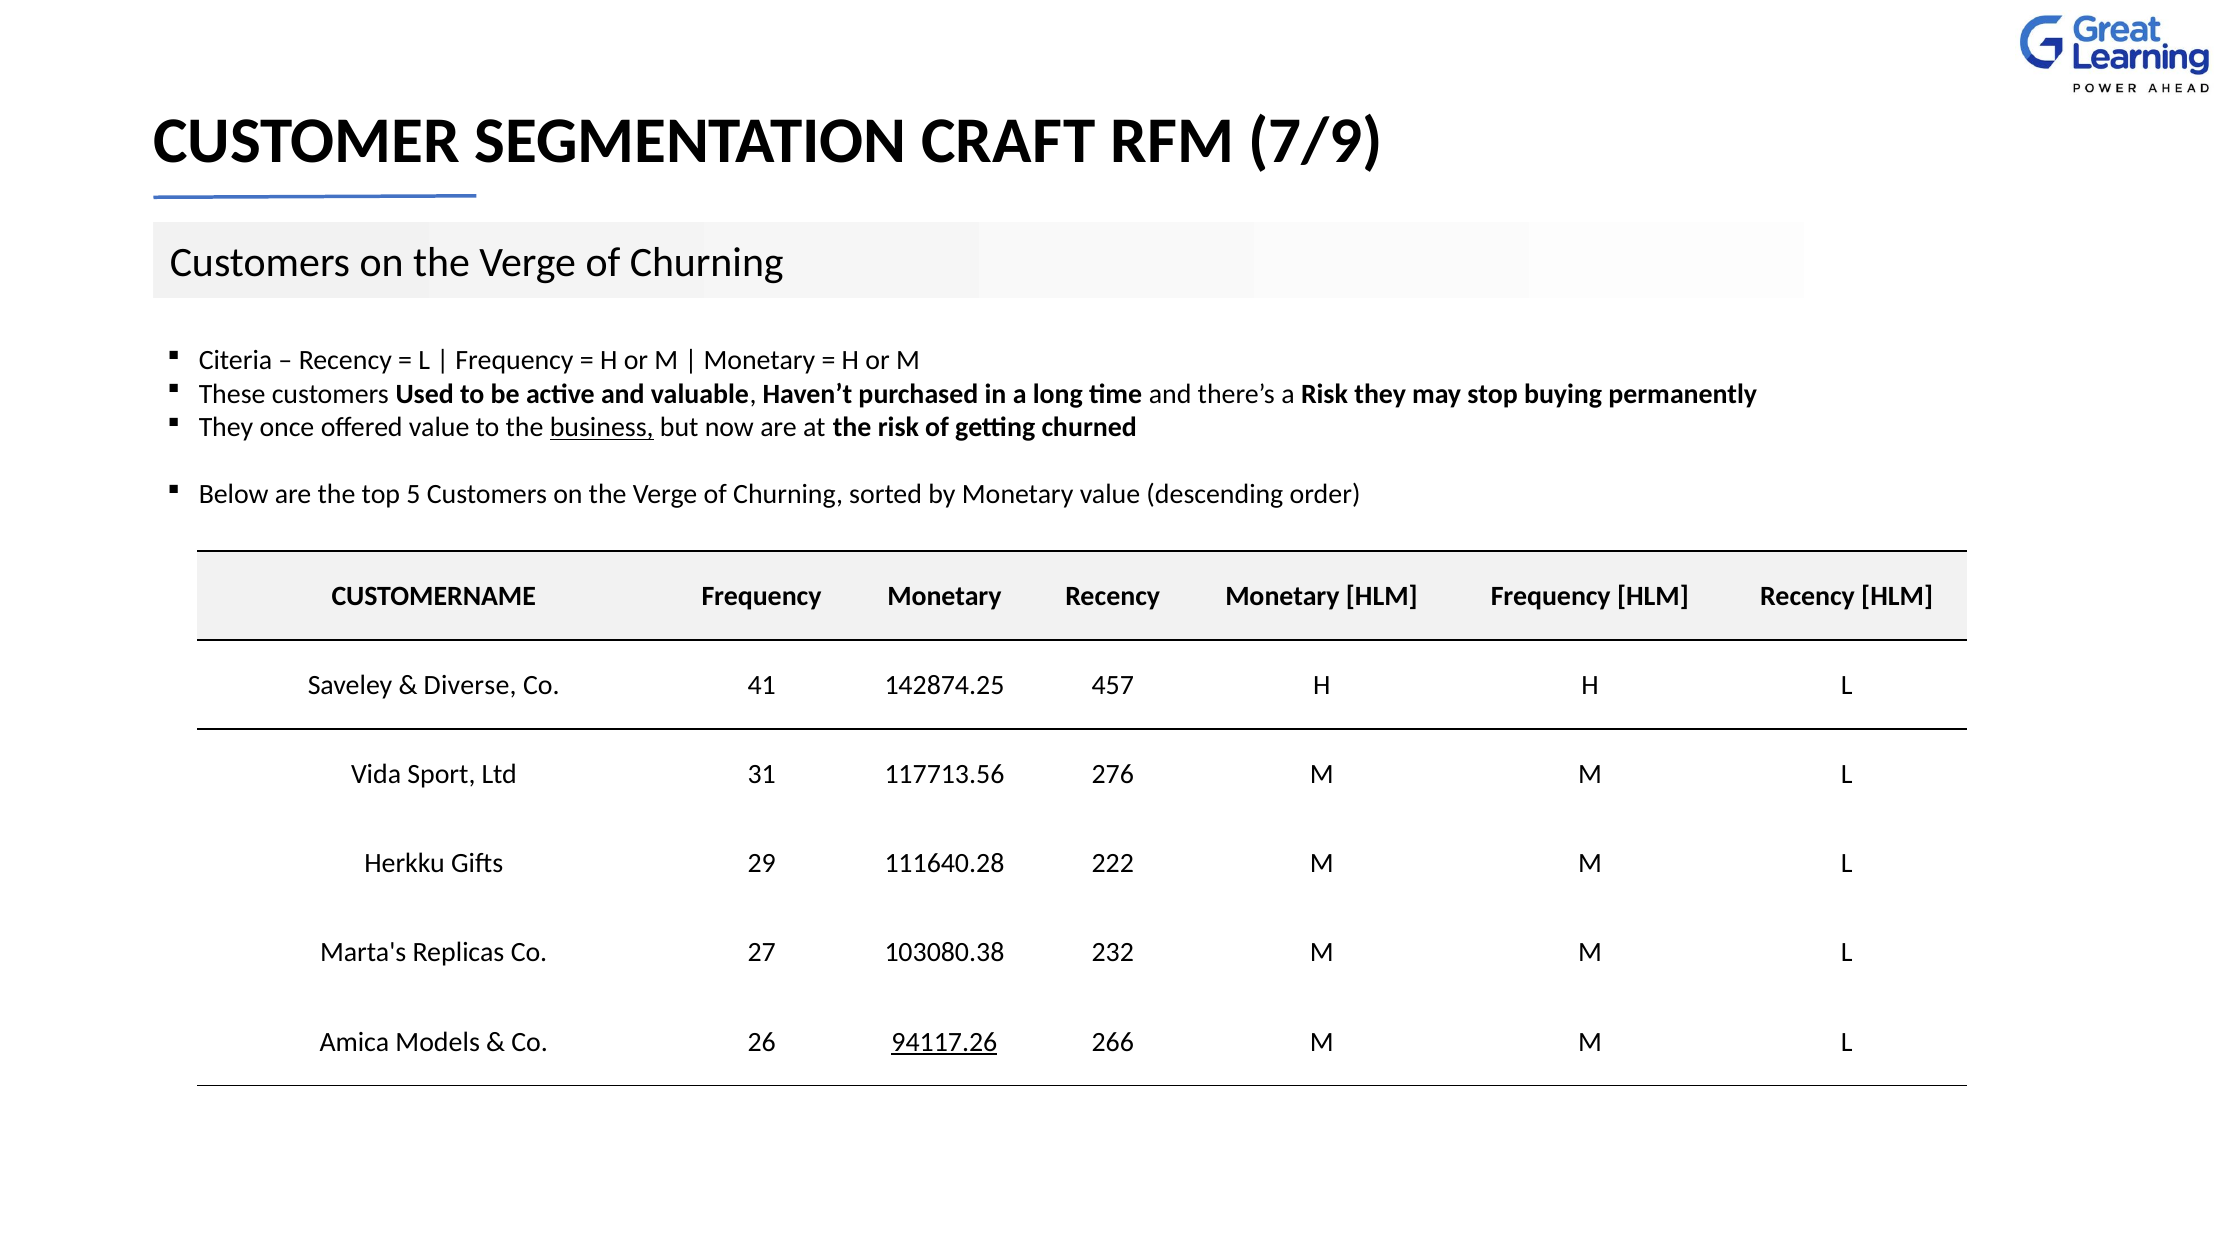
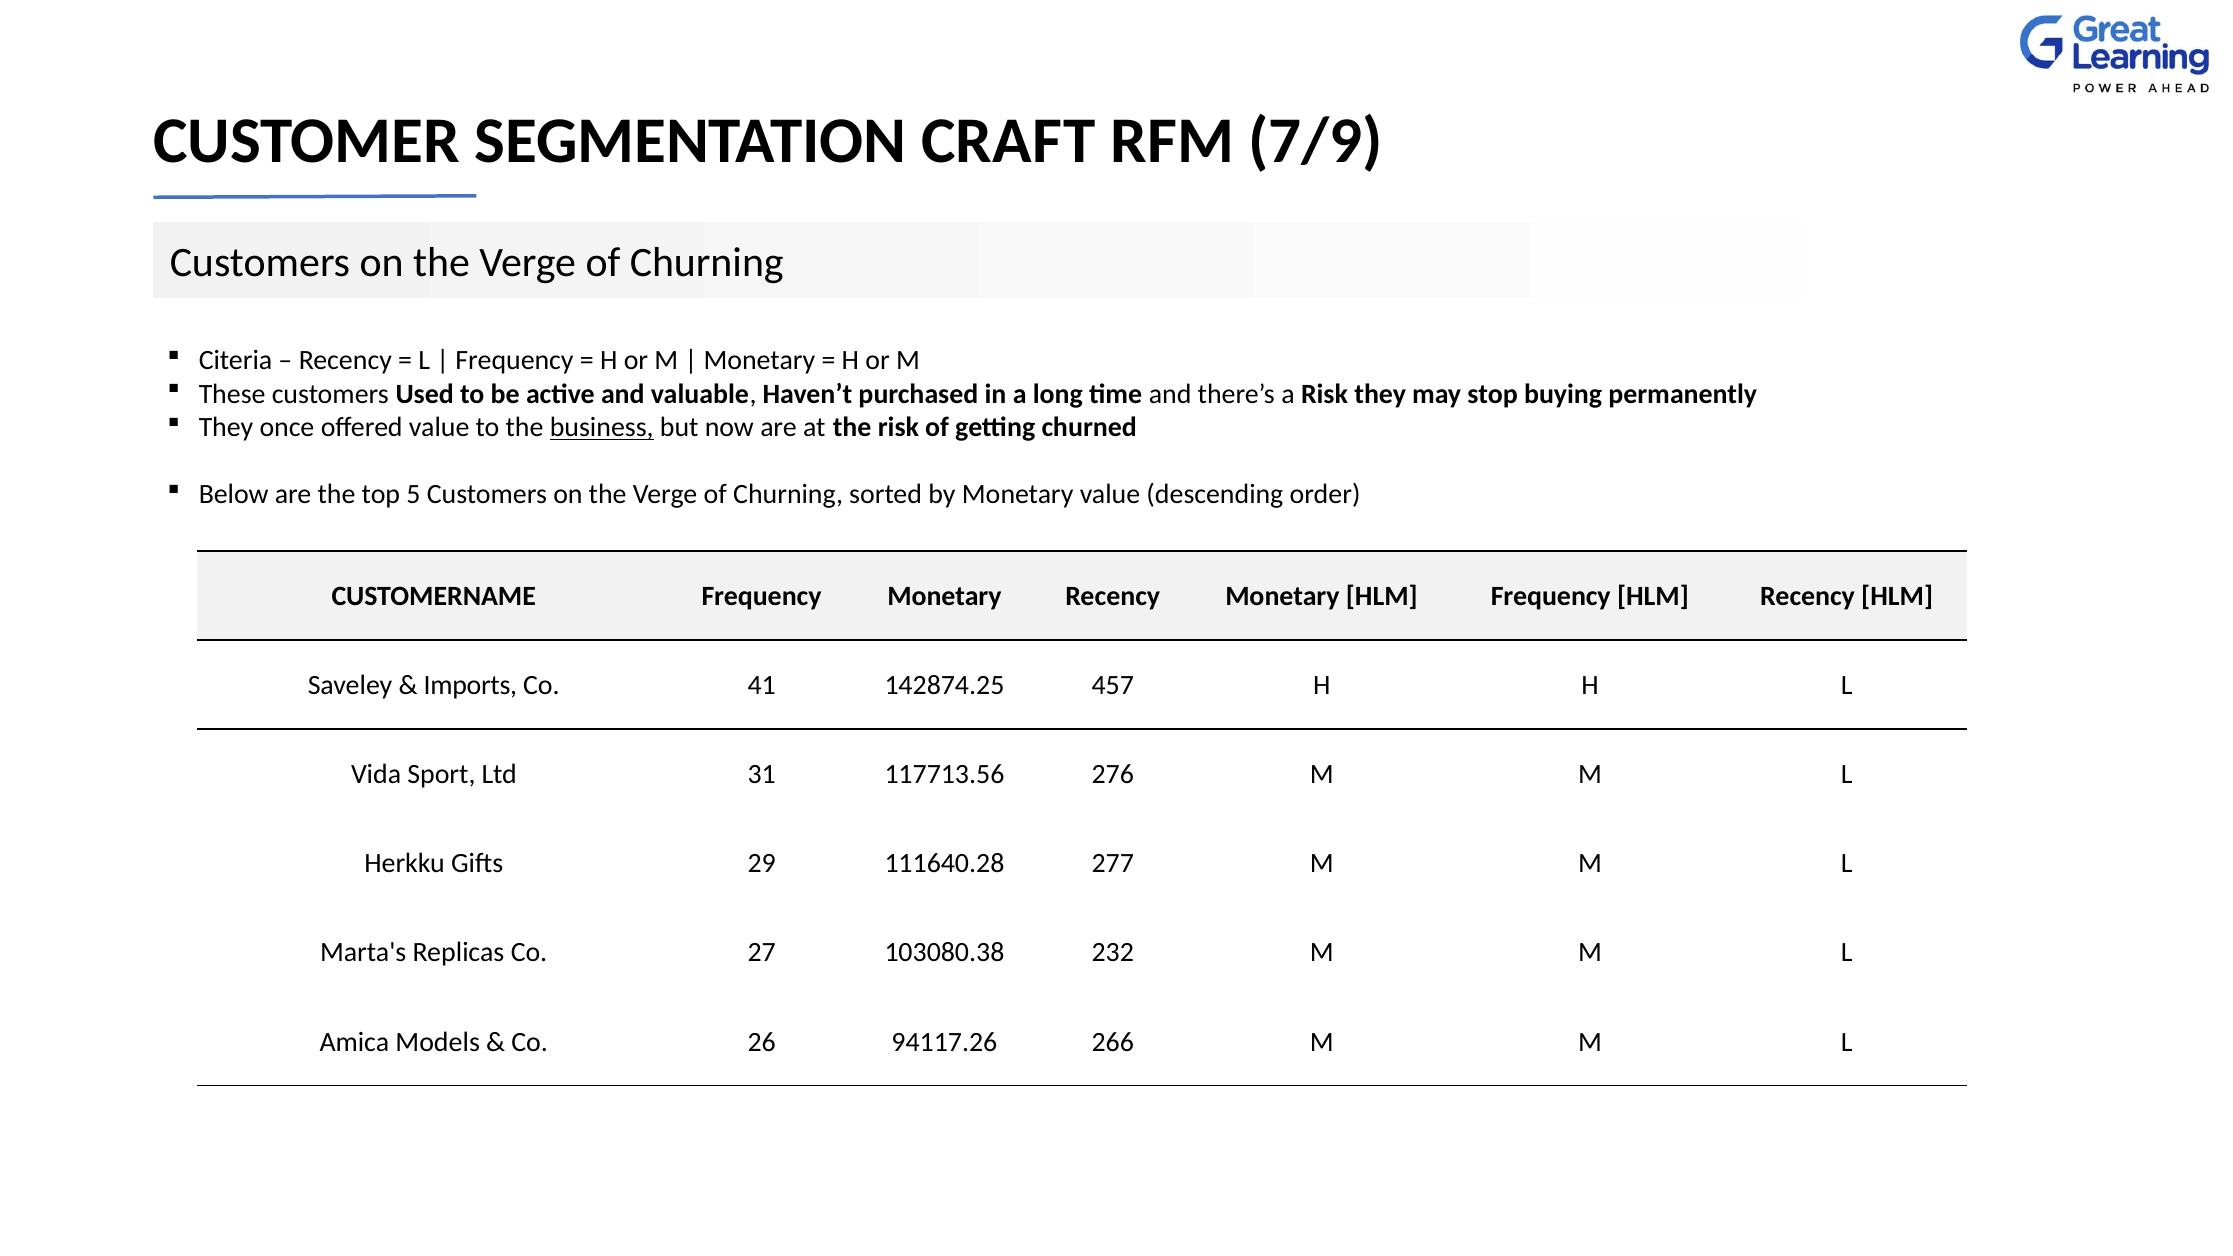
Diverse: Diverse -> Imports
222: 222 -> 277
94117.26 underline: present -> none
